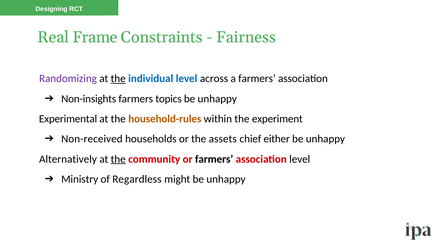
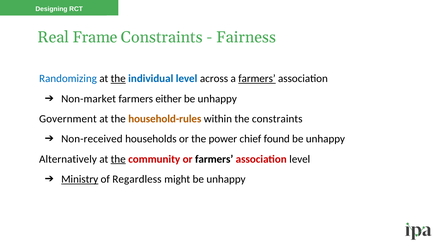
Randomizing colour: purple -> blue
farmers at (257, 79) underline: none -> present
Non-insights: Non-insights -> Non-market
topics: topics -> either
Experimental: Experimental -> Government
the experiment: experiment -> constraints
assets: assets -> power
either: either -> found
Ministry underline: none -> present
